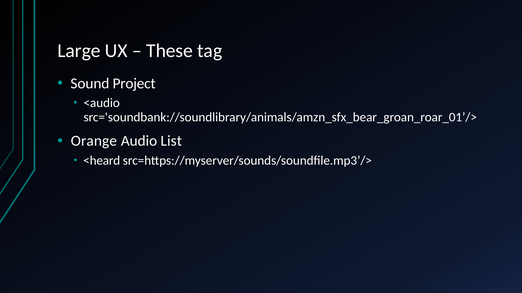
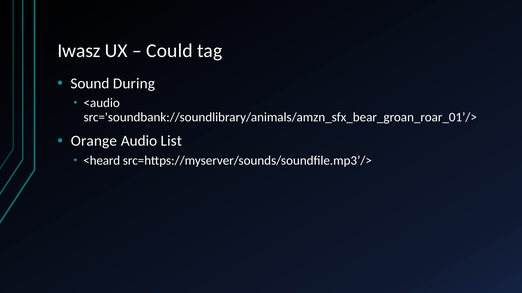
Large: Large -> Iwasz
These: These -> Could
Project: Project -> During
